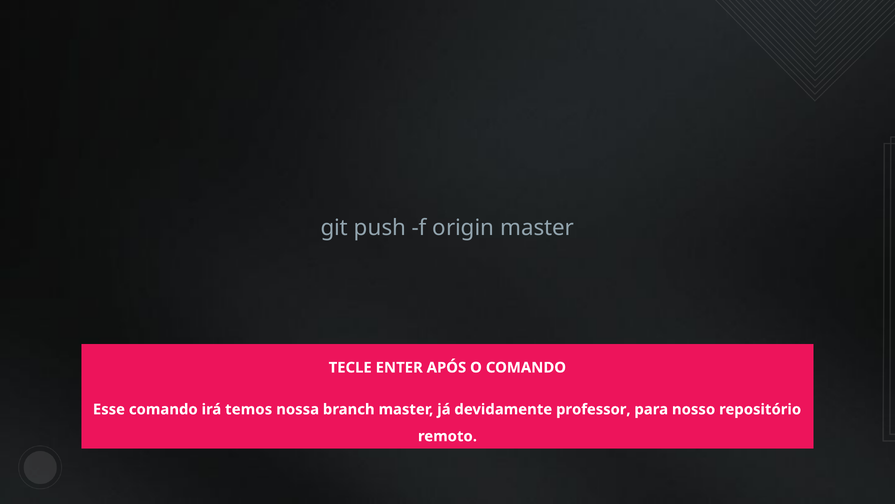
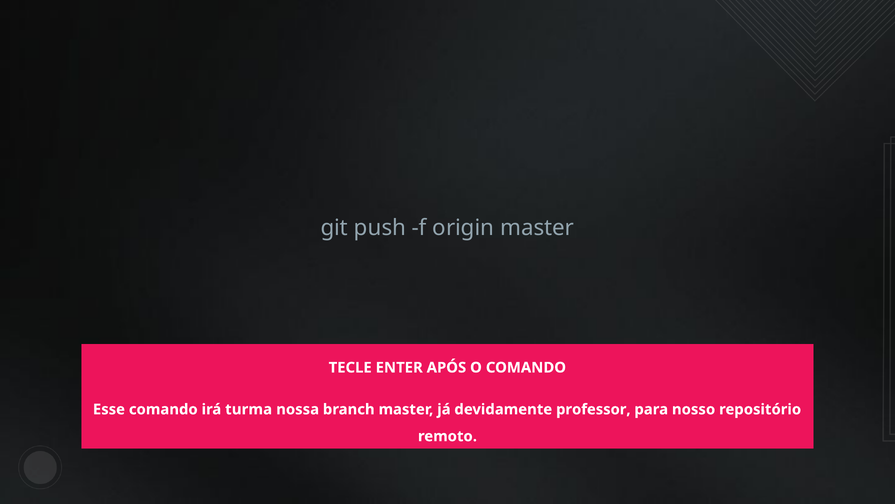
temos: temos -> turma
